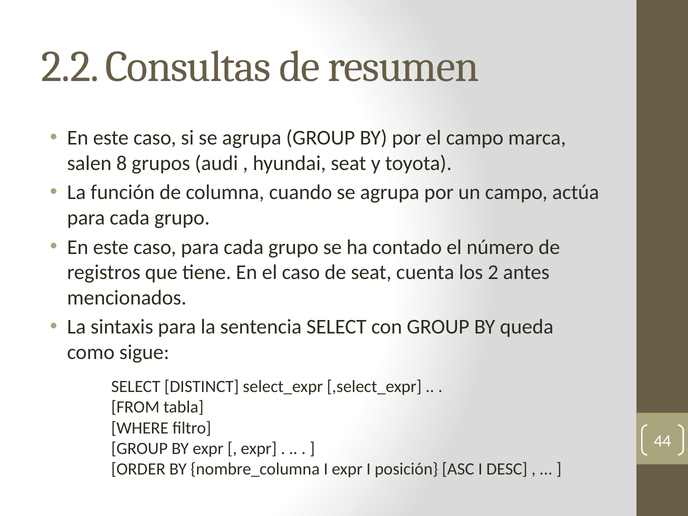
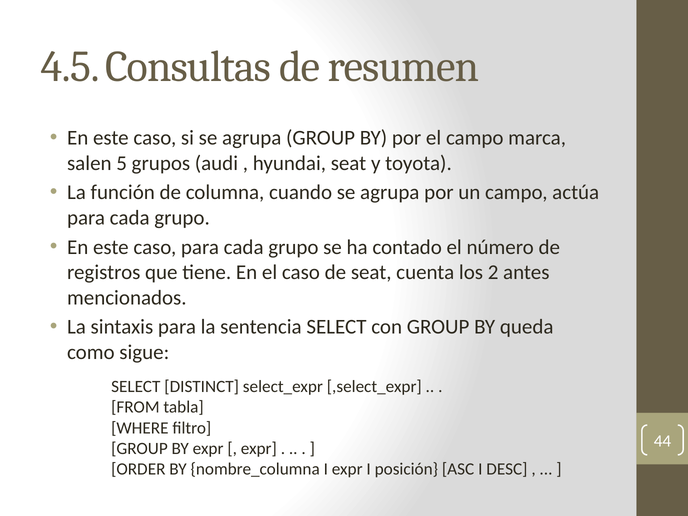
2.2: 2.2 -> 4.5
8: 8 -> 5
